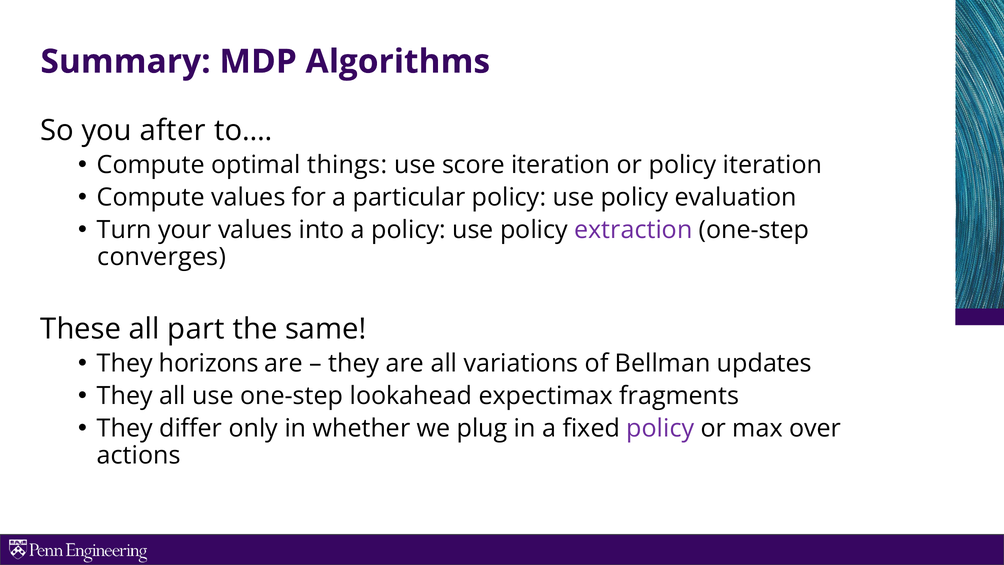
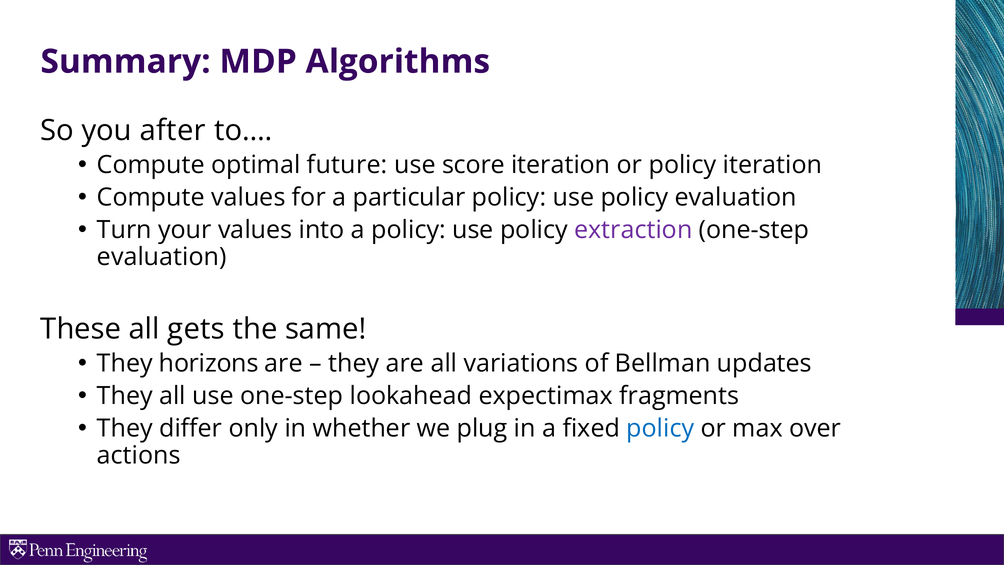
things: things -> future
converges at (162, 257): converges -> evaluation
part: part -> gets
policy at (660, 428) colour: purple -> blue
